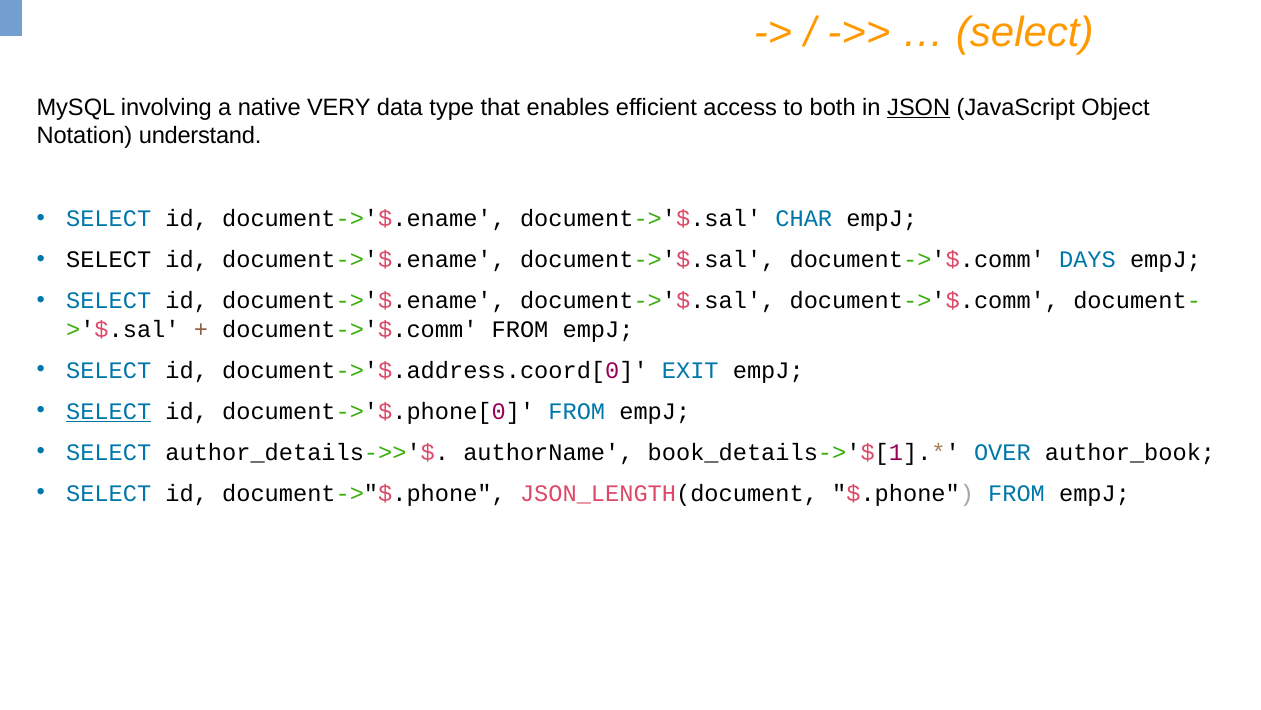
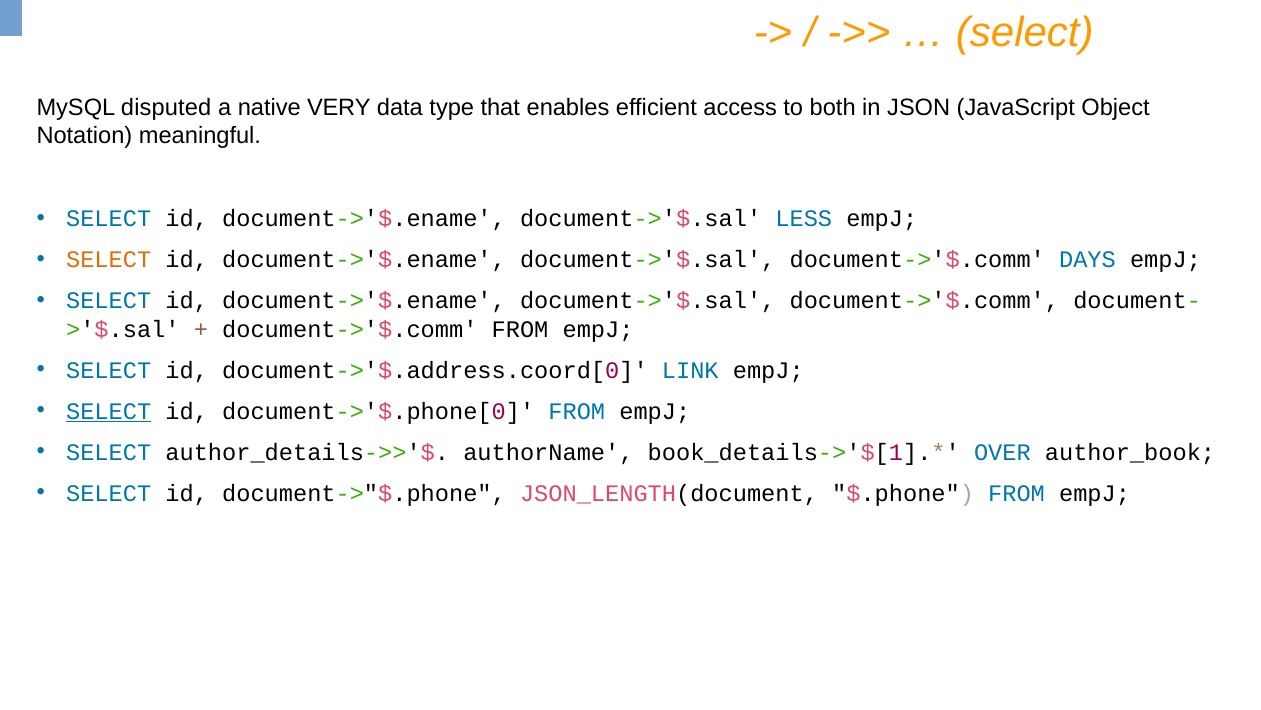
involving: involving -> disputed
JSON underline: present -> none
understand: understand -> meaningful
CHAR: CHAR -> LESS
SELECT at (109, 260) colour: black -> orange
EXIT: EXIT -> LINK
